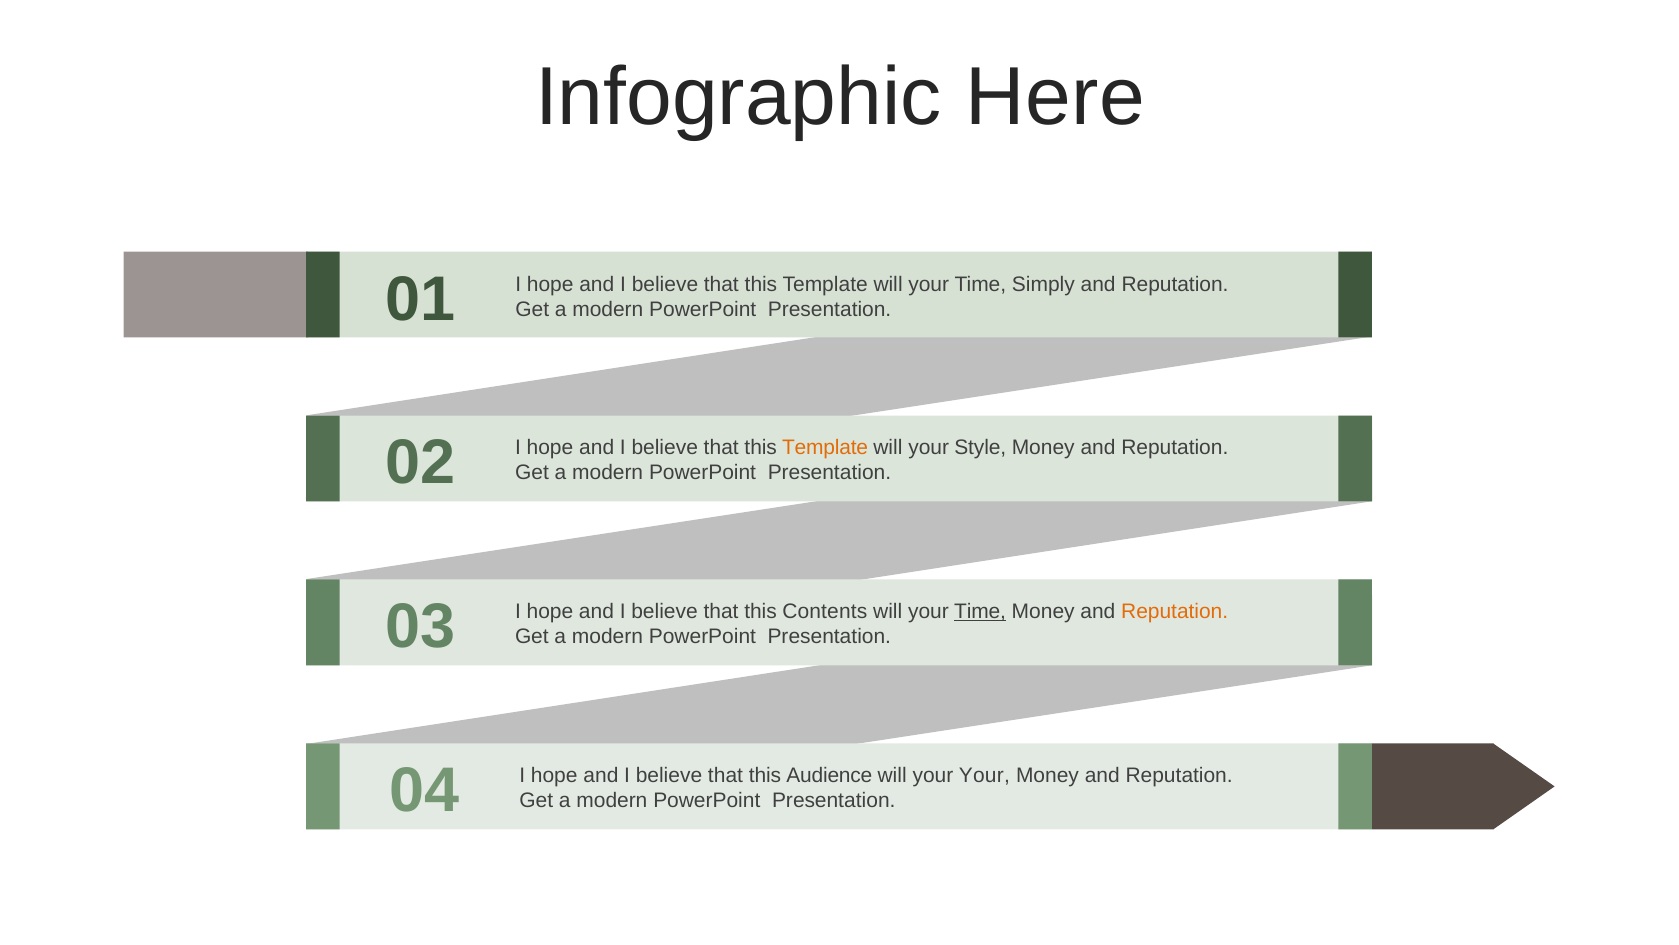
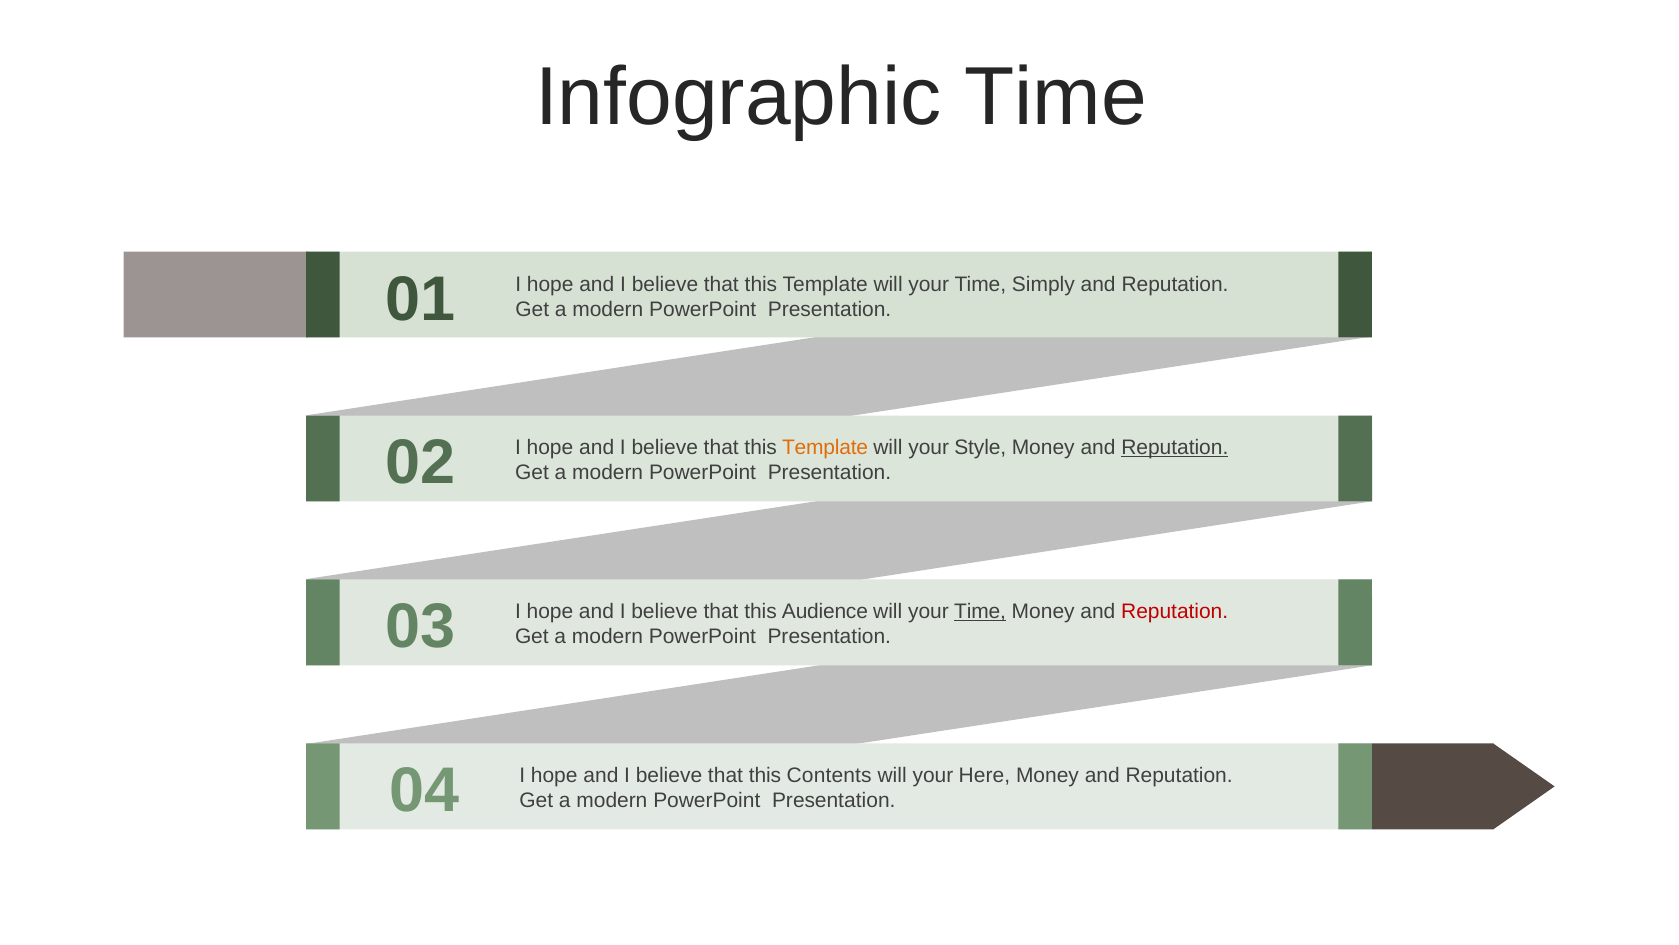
Infographic Here: Here -> Time
Reputation at (1175, 447) underline: none -> present
Contents: Contents -> Audience
Reputation at (1175, 611) colour: orange -> red
Audience: Audience -> Contents
your Your: Your -> Here
